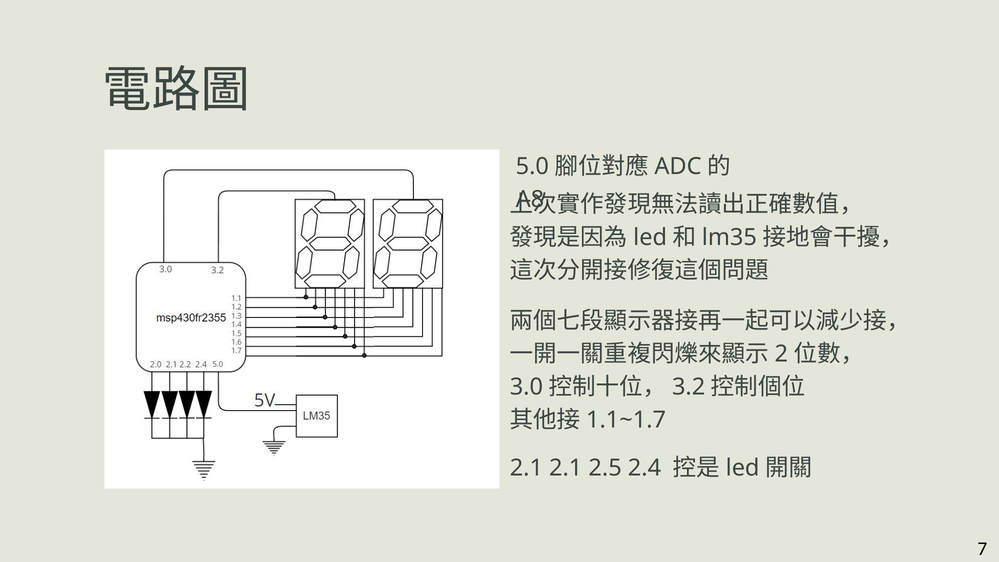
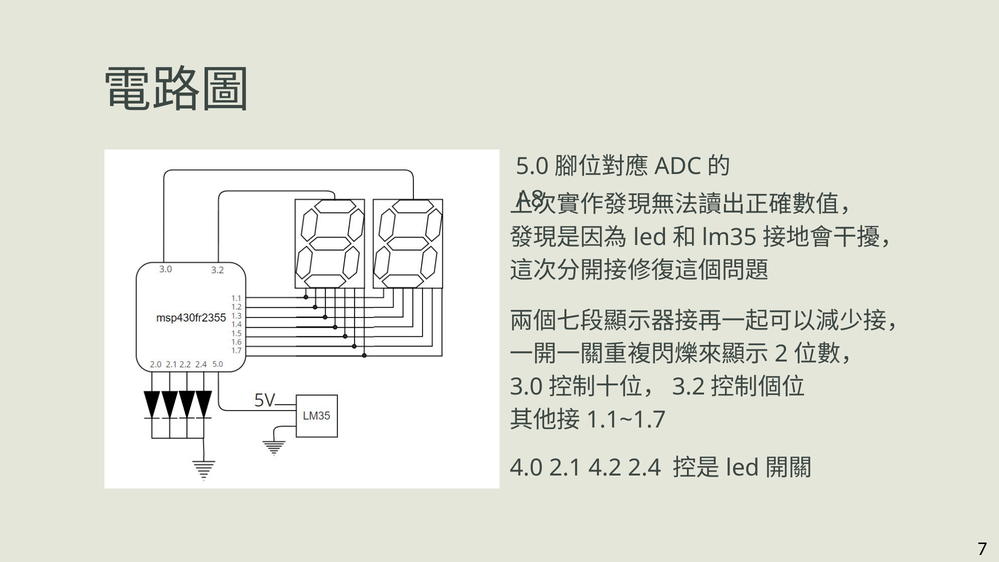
2.1 at (526, 468): 2.1 -> 4.0
2.5: 2.5 -> 4.2
